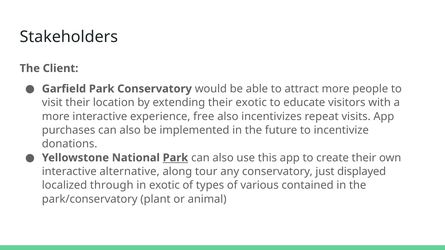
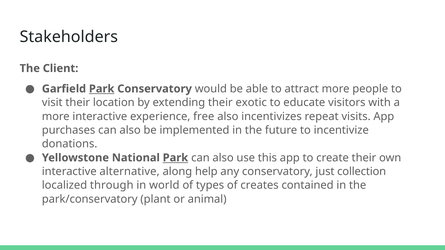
Park at (102, 89) underline: none -> present
tour: tour -> help
displayed: displayed -> collection
in exotic: exotic -> world
various: various -> creates
